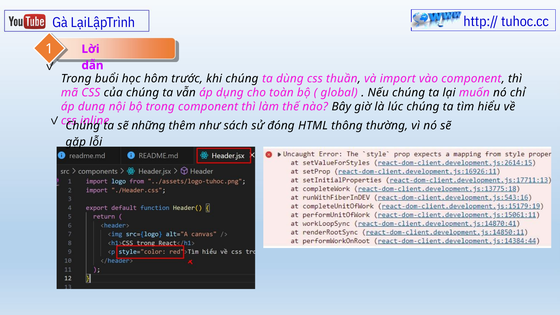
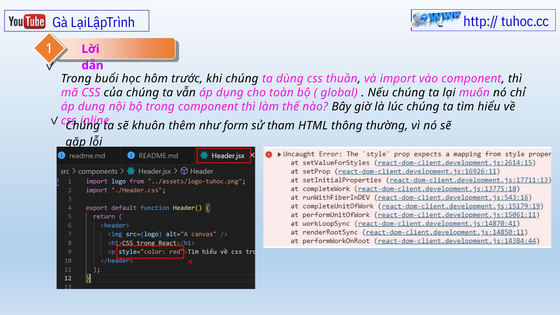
những: những -> khuôn
sách: sách -> form
đóng: đóng -> tham
